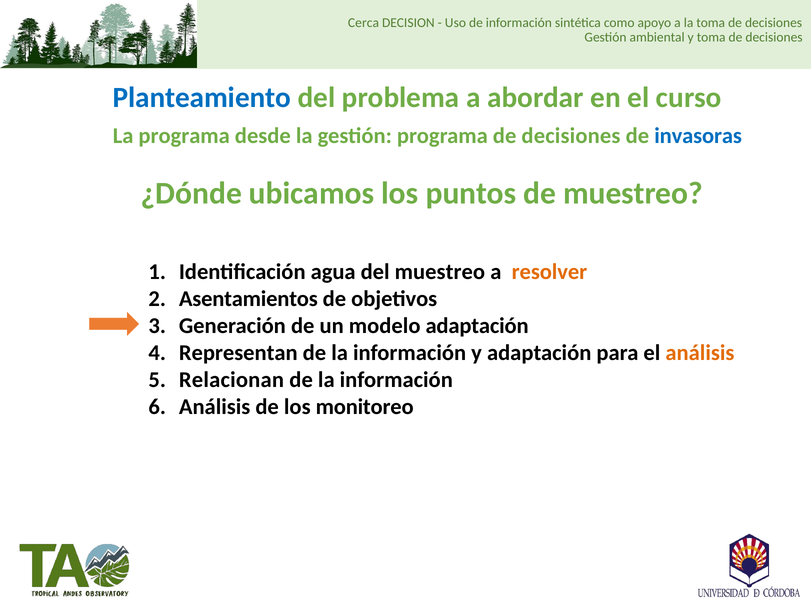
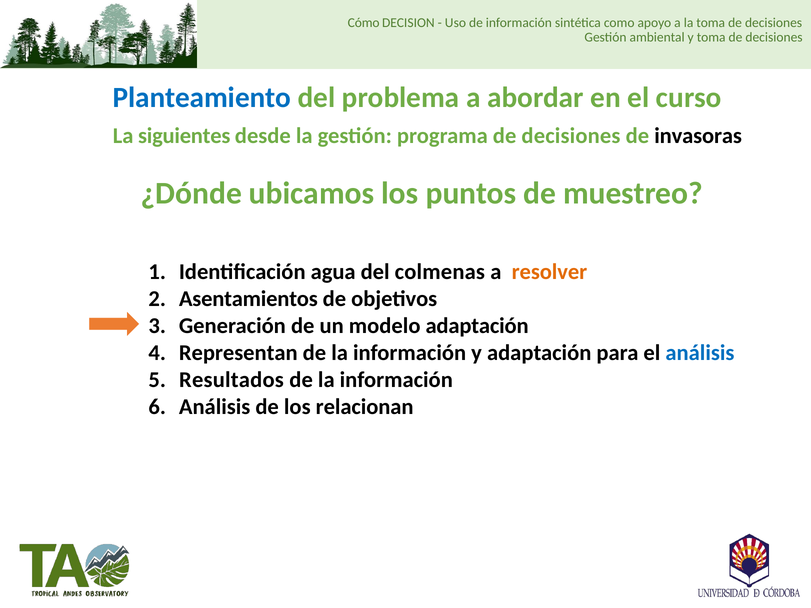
Cerca: Cerca -> Cómo
La programa: programa -> siguientes
invasoras colour: blue -> black
del muestreo: muestreo -> colmenas
análisis at (700, 353) colour: orange -> blue
Relacionan: Relacionan -> Resultados
monitoreo: monitoreo -> relacionan
